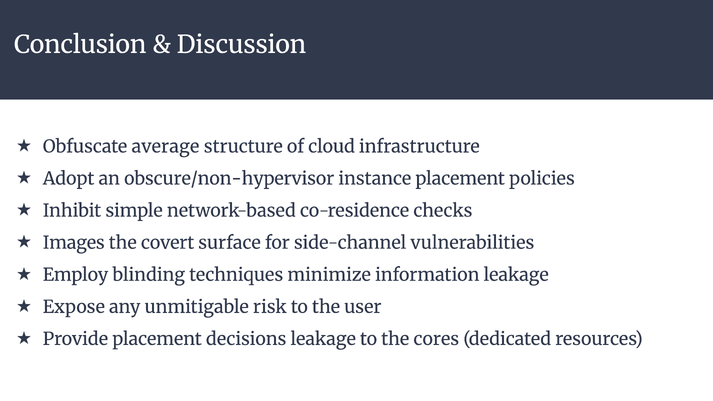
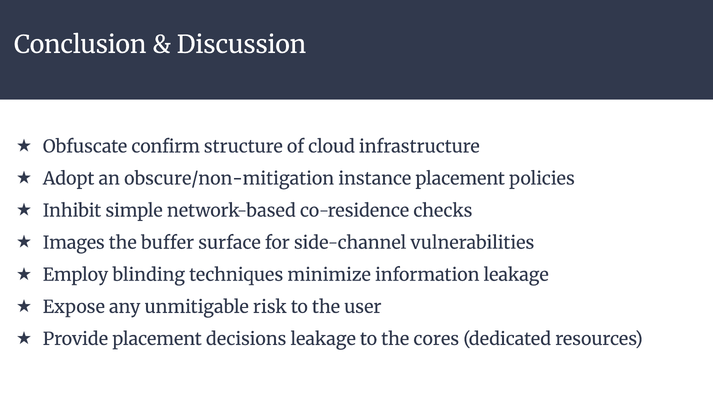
average: average -> confirm
obscure/non-hypervisor: obscure/non-hypervisor -> obscure/non-mitigation
covert: covert -> buffer
